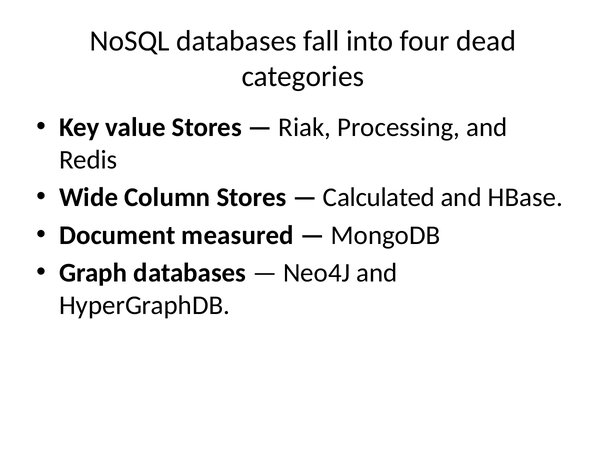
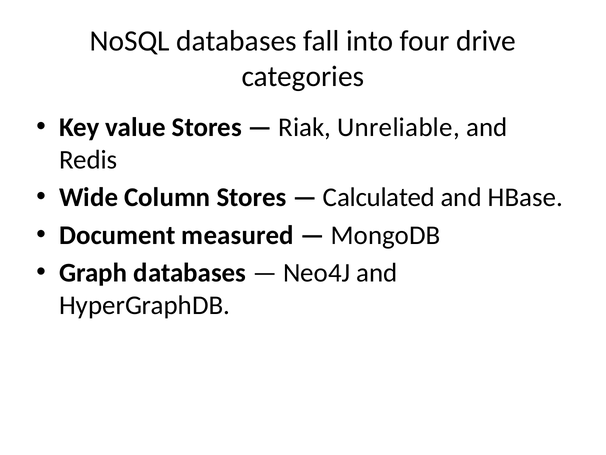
dead: dead -> drive
Processing: Processing -> Unreliable
